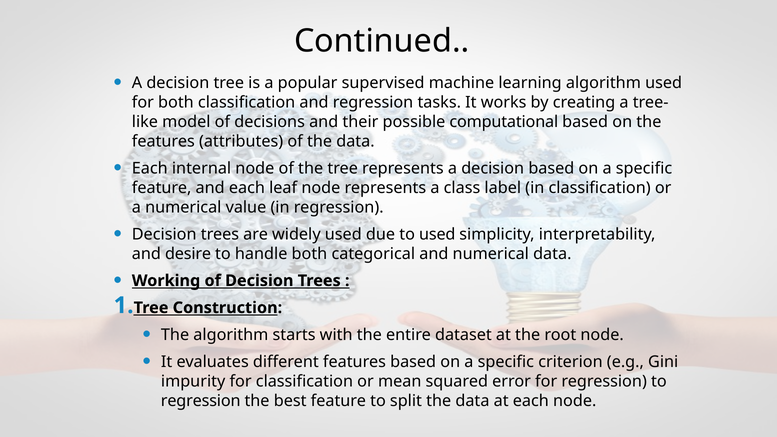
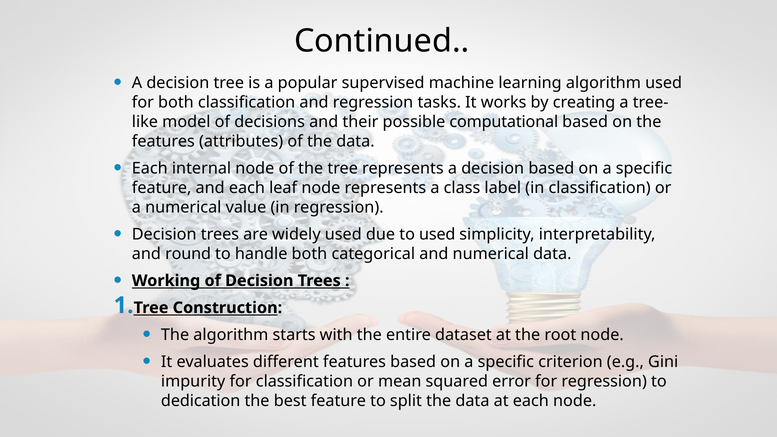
desire: desire -> round
regression at (201, 401): regression -> dedication
